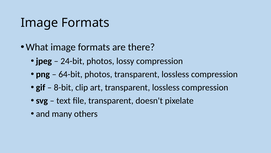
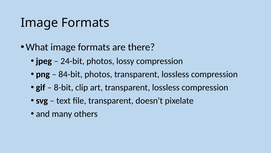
64-bit: 64-bit -> 84-bit
